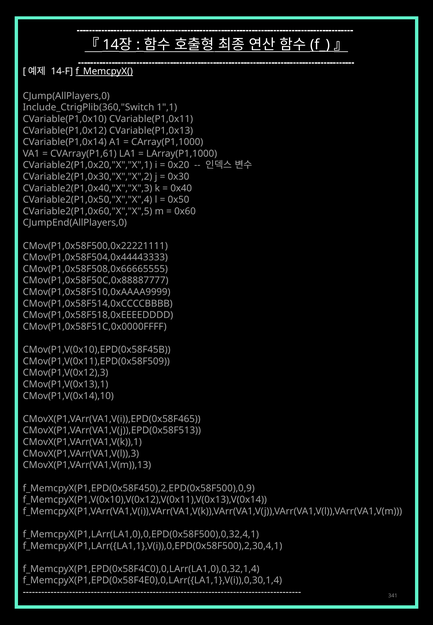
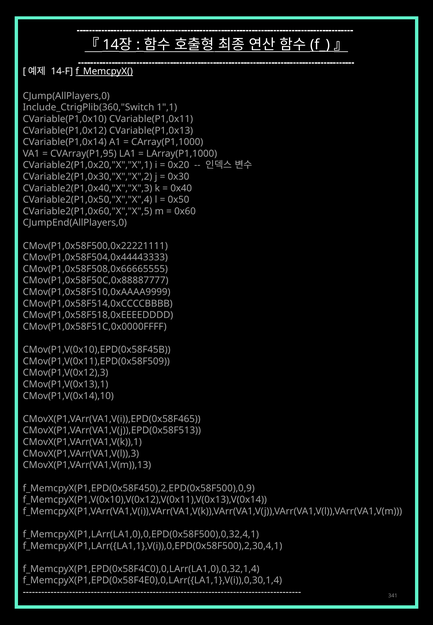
CVArray(P1,61: CVArray(P1,61 -> CVArray(P1,95
